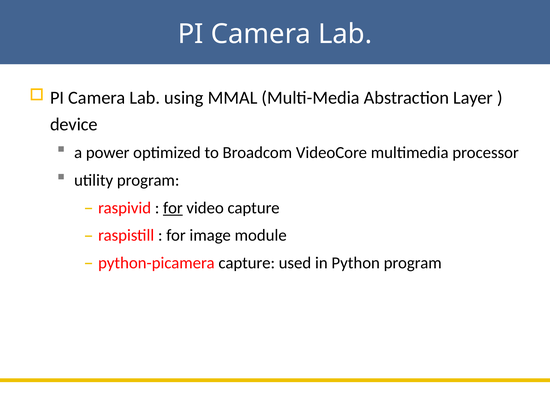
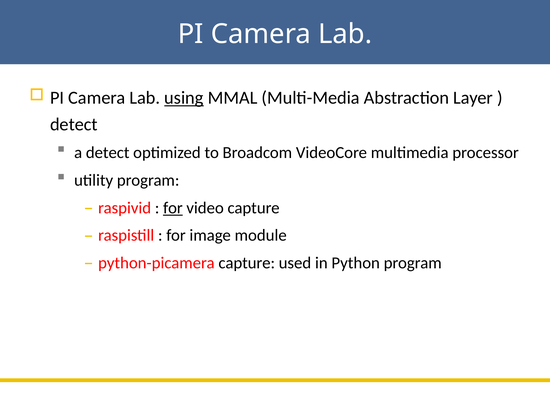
using underline: none -> present
device at (74, 124): device -> detect
a power: power -> detect
